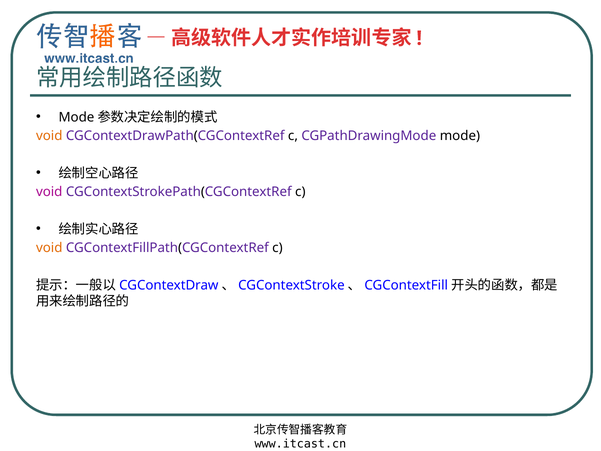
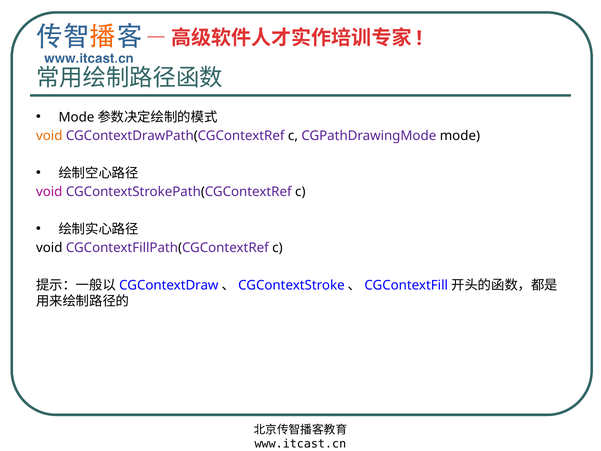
void at (49, 248) colour: orange -> black
